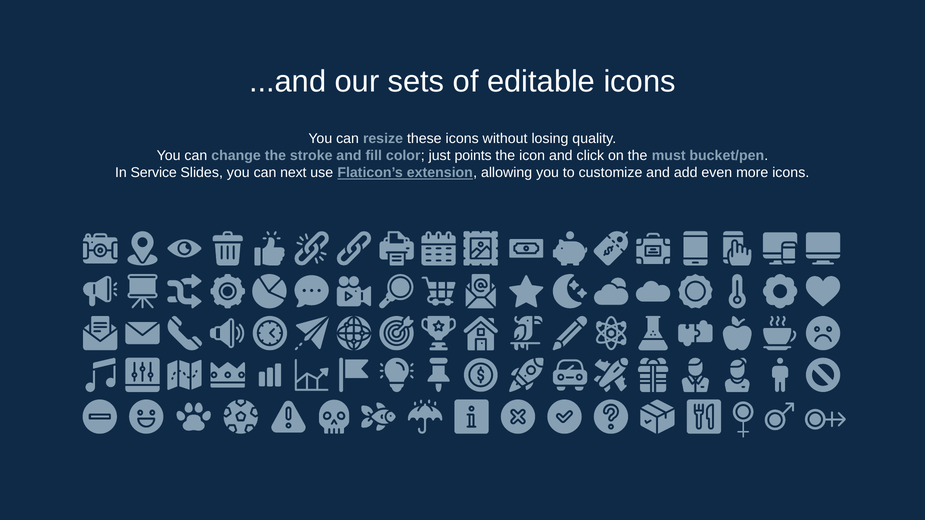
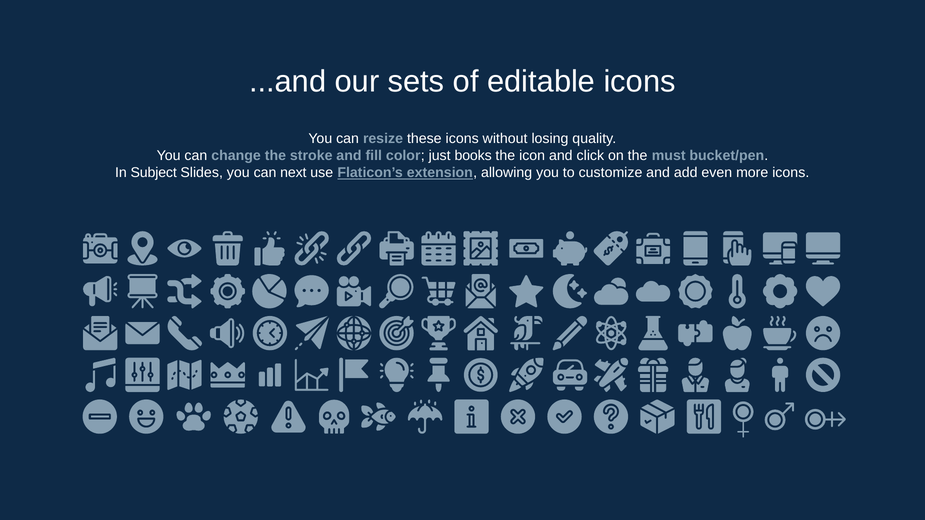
points: points -> books
Service: Service -> Subject
